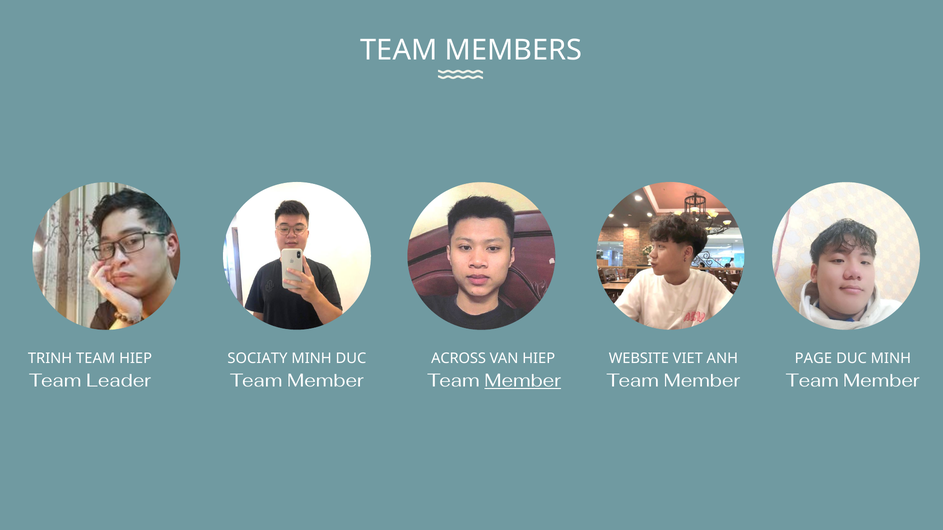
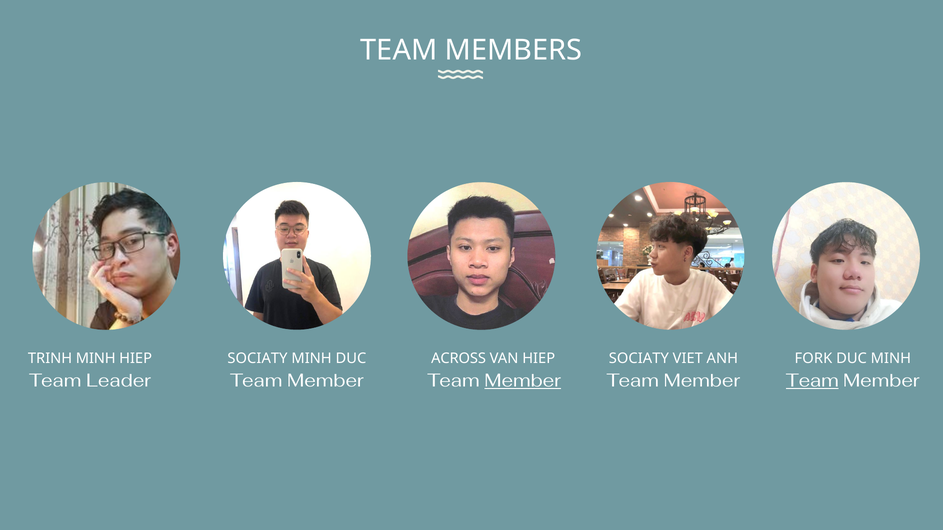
TRINH TEAM: TEAM -> MINH
VAN HIEP WEBSITE: WEBSITE -> SOCIATY
PAGE: PAGE -> FORK
Team at (812, 381) underline: none -> present
